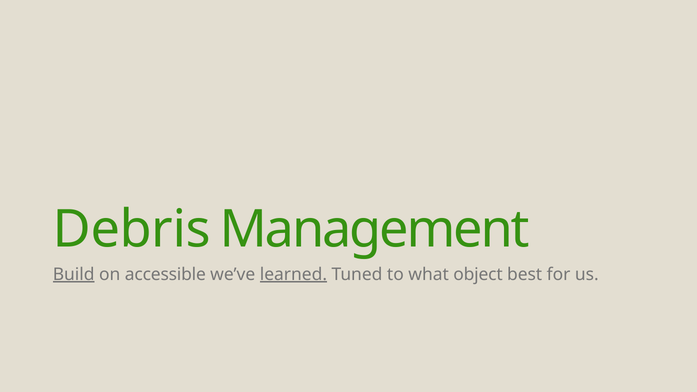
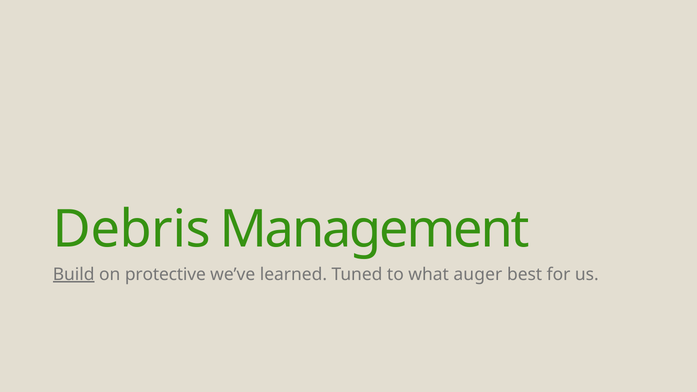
accessible: accessible -> protective
learned underline: present -> none
object: object -> auger
